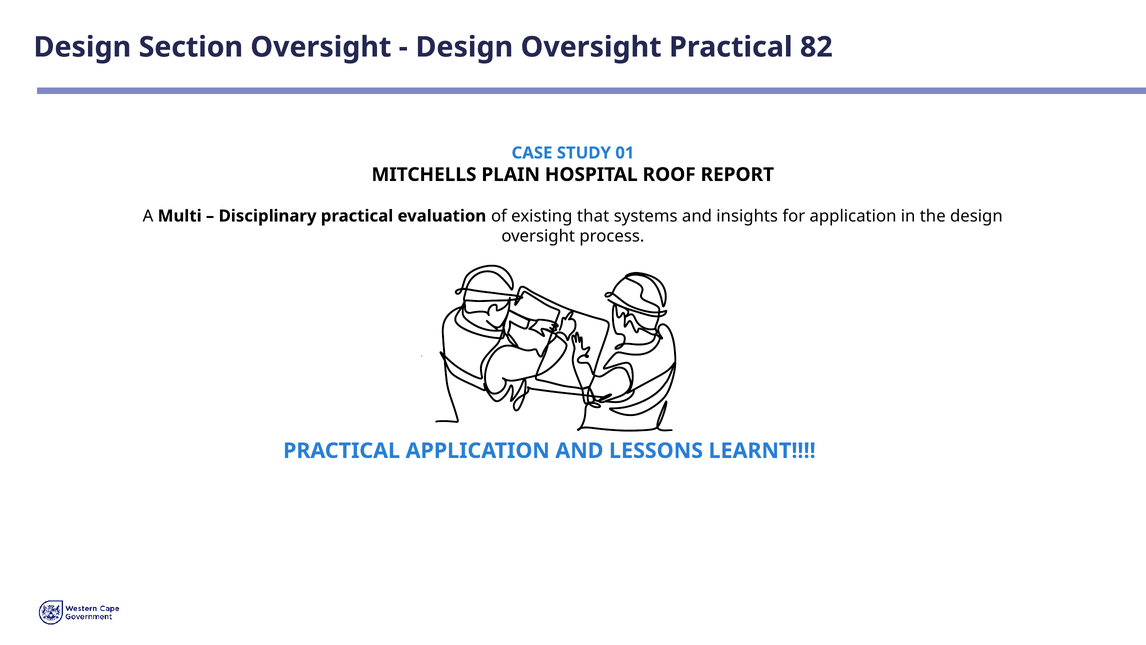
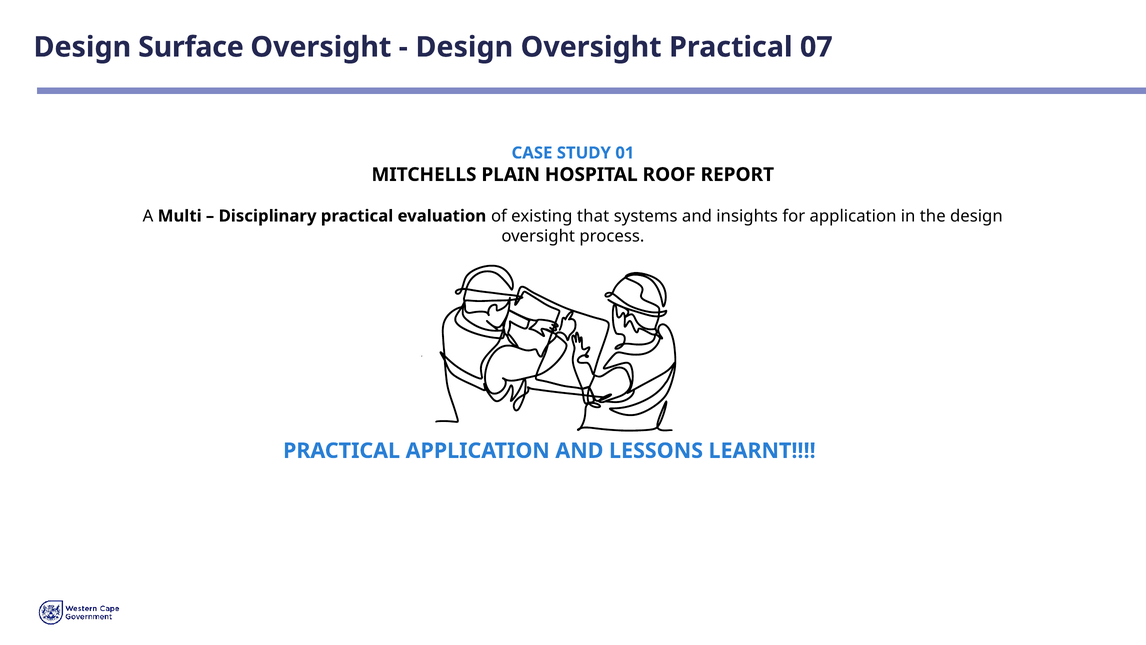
Section: Section -> Surface
82: 82 -> 07
